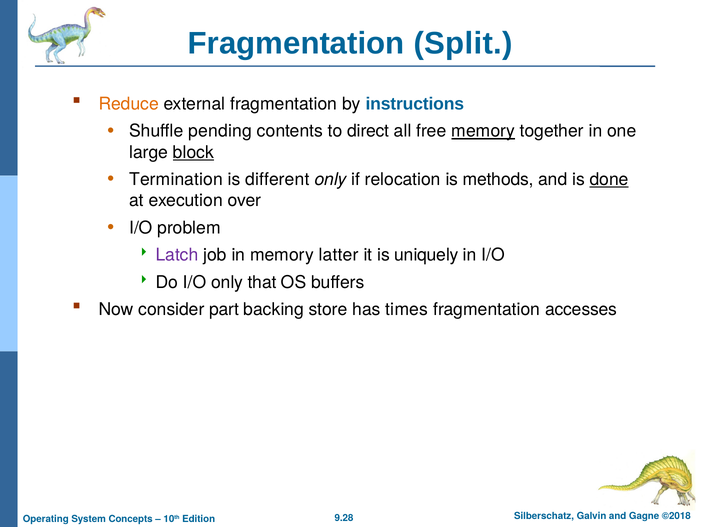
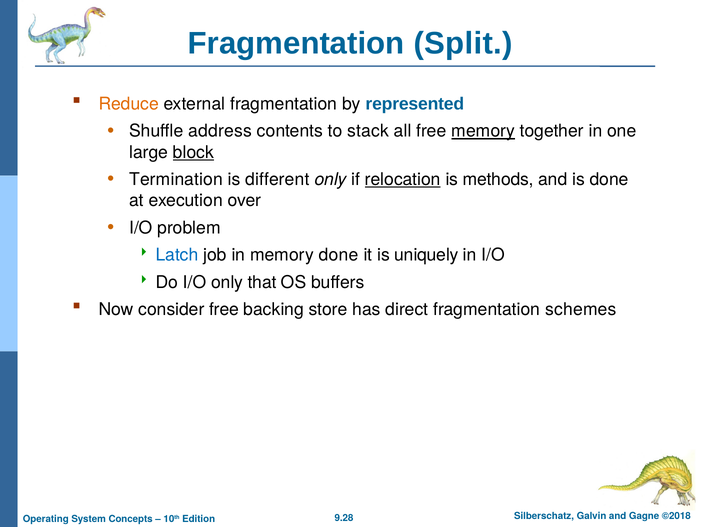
instructions: instructions -> represented
pending: pending -> address
direct: direct -> stack
relocation underline: none -> present
done at (609, 179) underline: present -> none
Latch colour: purple -> blue
memory latter: latter -> done
consider part: part -> free
times: times -> direct
accesses: accesses -> schemes
